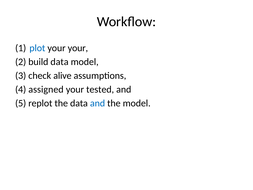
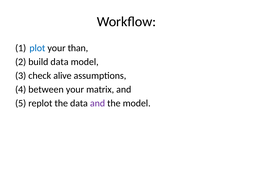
your your: your -> than
assigned: assigned -> between
tested: tested -> matrix
and at (98, 103) colour: blue -> purple
